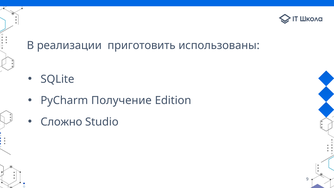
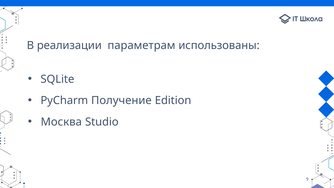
приготовить: приготовить -> параметрам
Сложно: Сложно -> Москва
